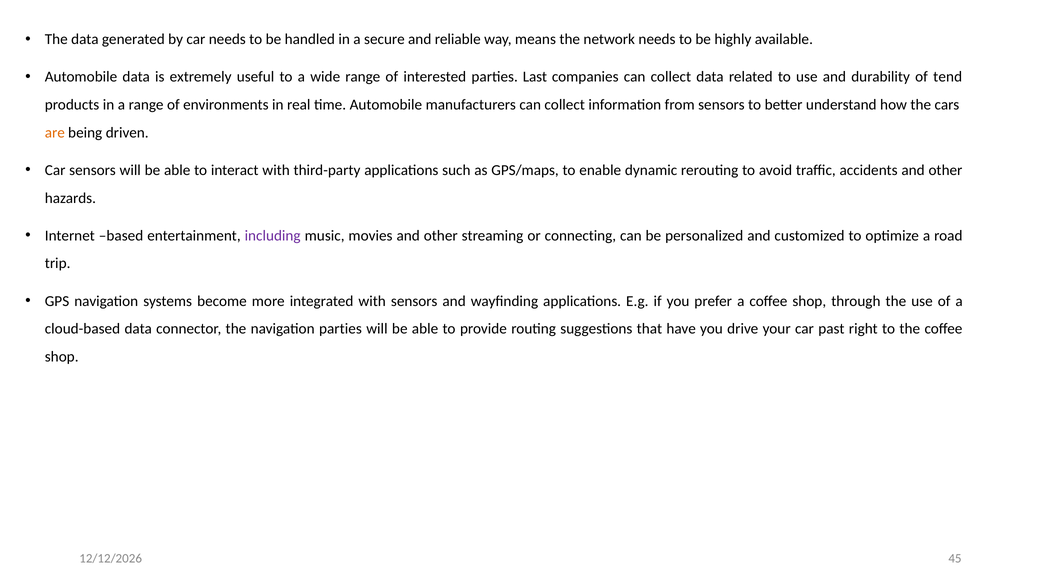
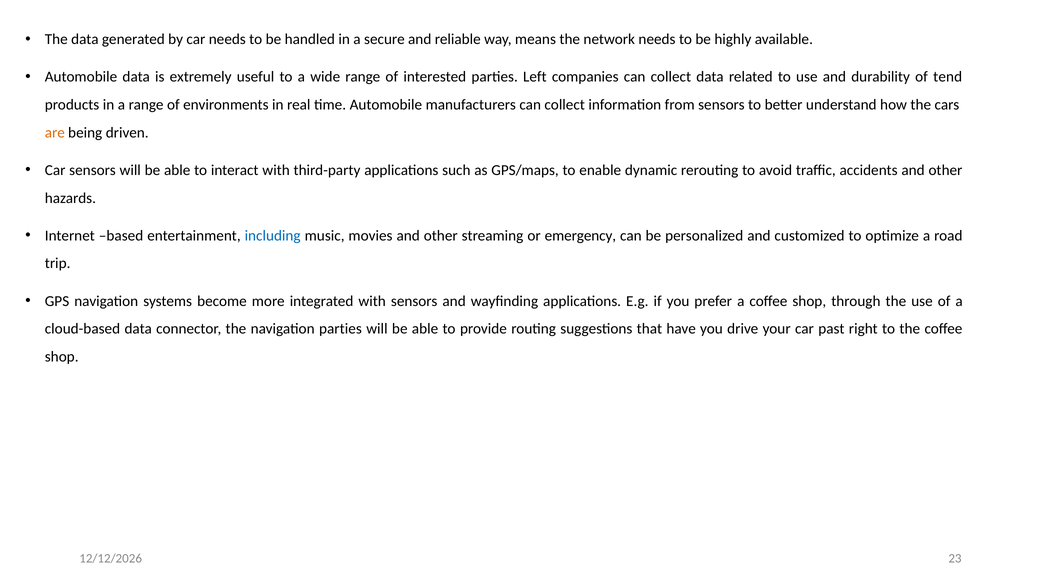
Last: Last -> Left
including colour: purple -> blue
connecting: connecting -> emergency
45: 45 -> 23
